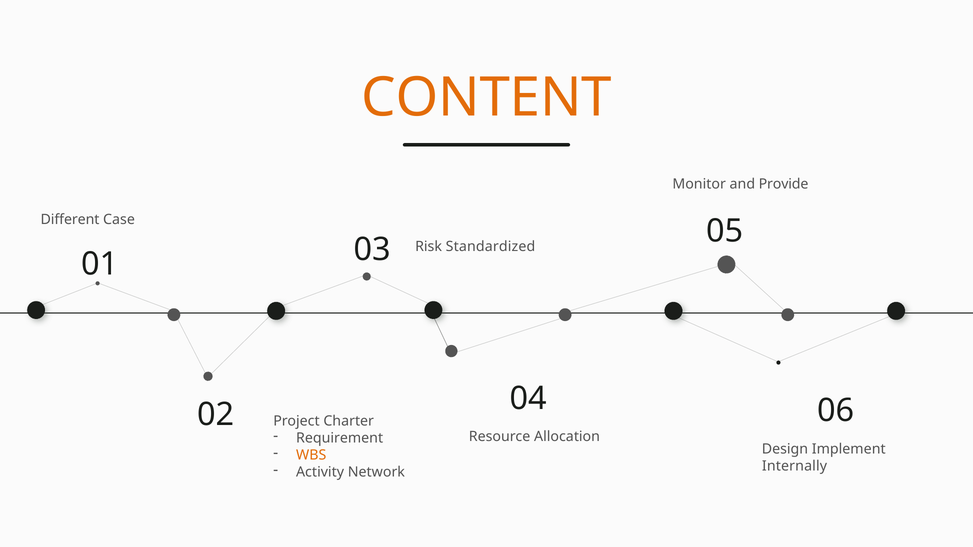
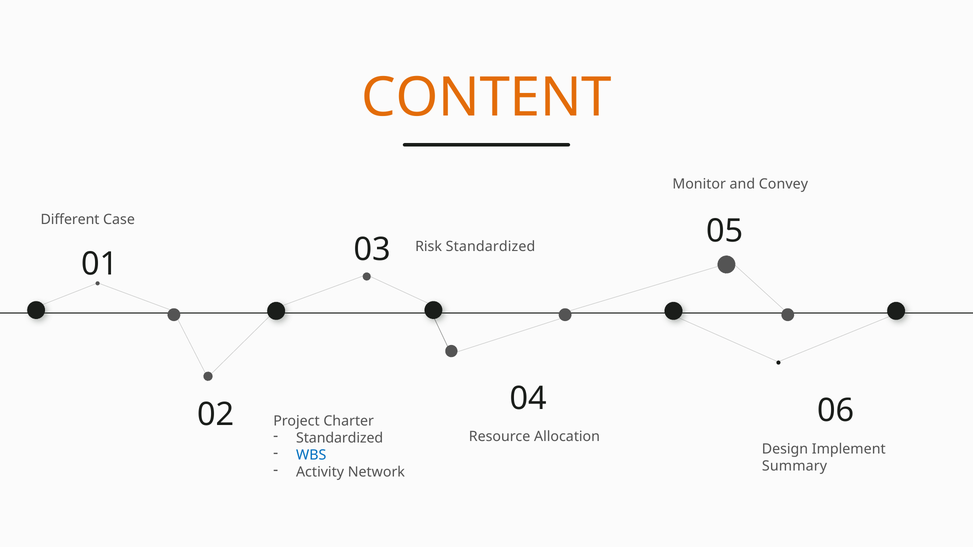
Provide: Provide -> Convey
Requirement at (340, 438): Requirement -> Standardized
WBS colour: orange -> blue
Internally: Internally -> Summary
